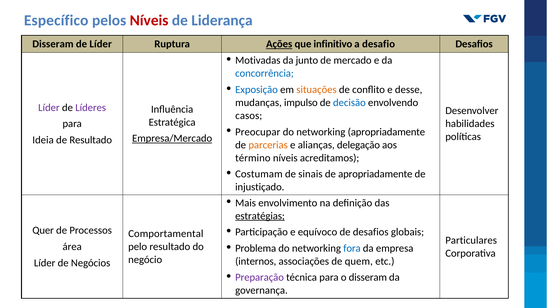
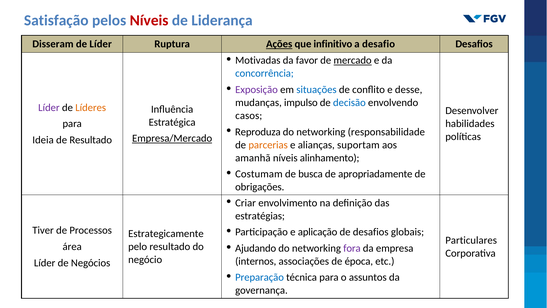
Específico: Específico -> Satisfação
junto: junto -> favor
mercado underline: none -> present
Exposição colour: blue -> purple
situações colour: orange -> blue
Líderes colour: purple -> orange
Preocupar: Preocupar -> Reproduza
networking apropriadamente: apropriadamente -> responsabilidade
delegação: delegação -> suportam
término: término -> amanhã
acreditamos: acreditamos -> alinhamento
sinais: sinais -> busca
injustiçado: injustiçado -> obrigações
Mais: Mais -> Criar
estratégias underline: present -> none
Quer: Quer -> Tiver
equívoco: equívoco -> aplicação
Comportamental: Comportamental -> Estrategicamente
Problema: Problema -> Ajudando
fora colour: blue -> purple
quem: quem -> época
Preparação colour: purple -> blue
o disseram: disseram -> assuntos
